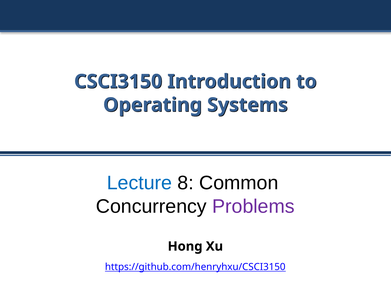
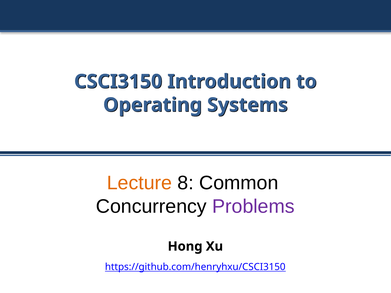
Lecture colour: blue -> orange
